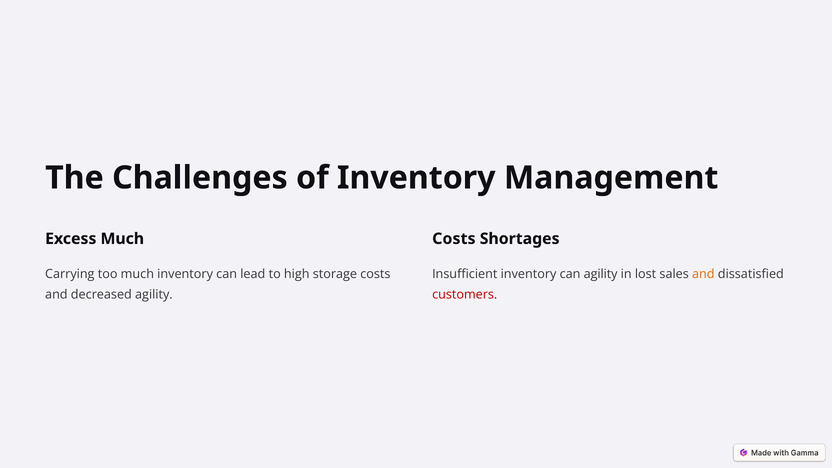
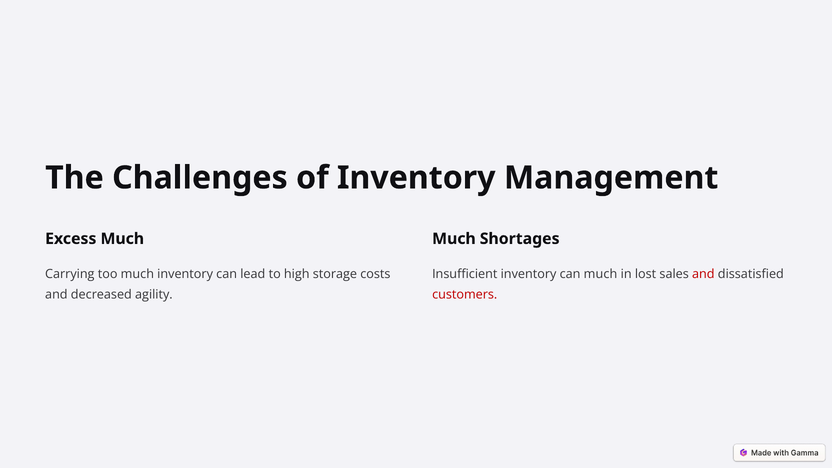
Costs at (454, 239): Costs -> Much
can agility: agility -> much
and at (703, 274) colour: orange -> red
